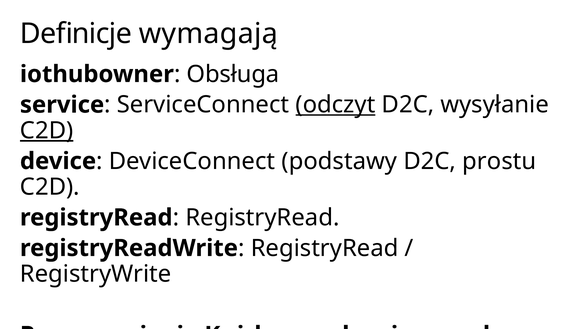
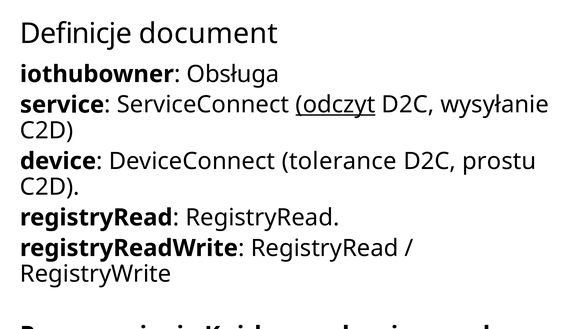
wymagają: wymagają -> document
C2D at (47, 131) underline: present -> none
podstawy: podstawy -> tolerance
